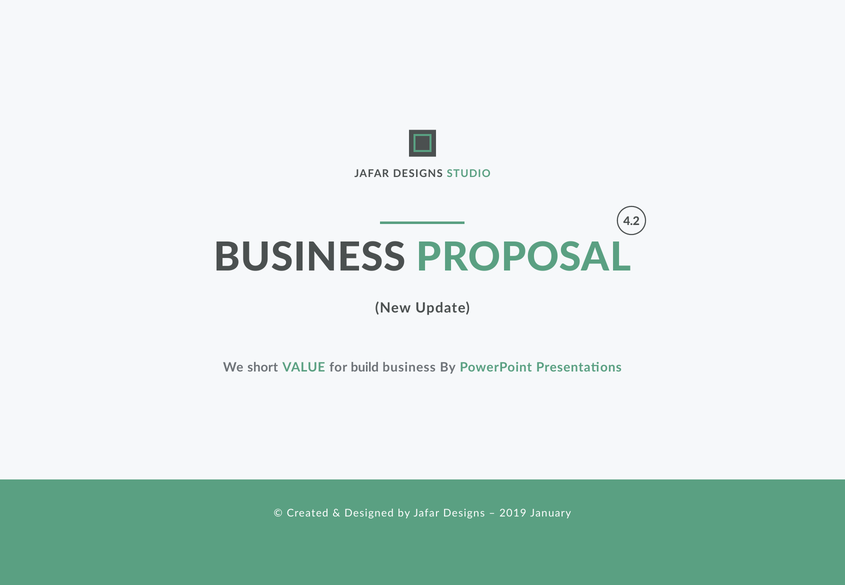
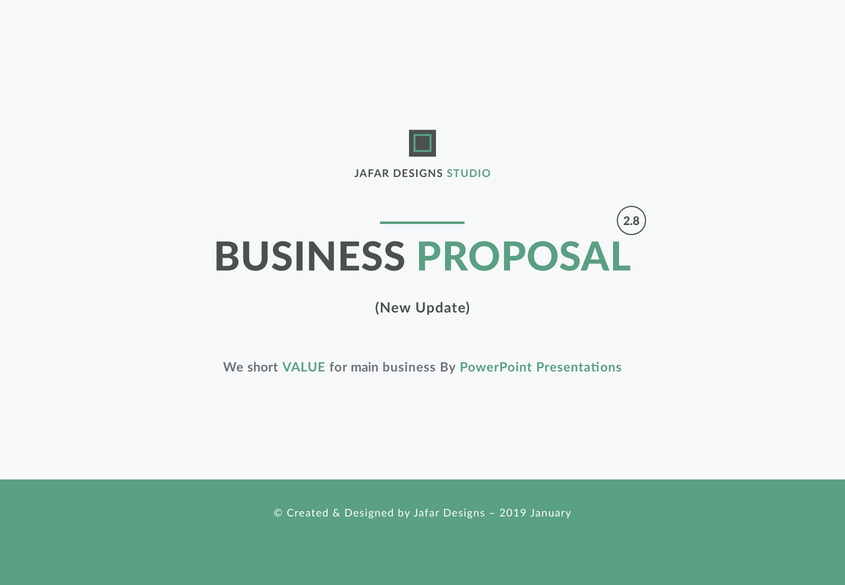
4.2: 4.2 -> 2.8
build: build -> main
